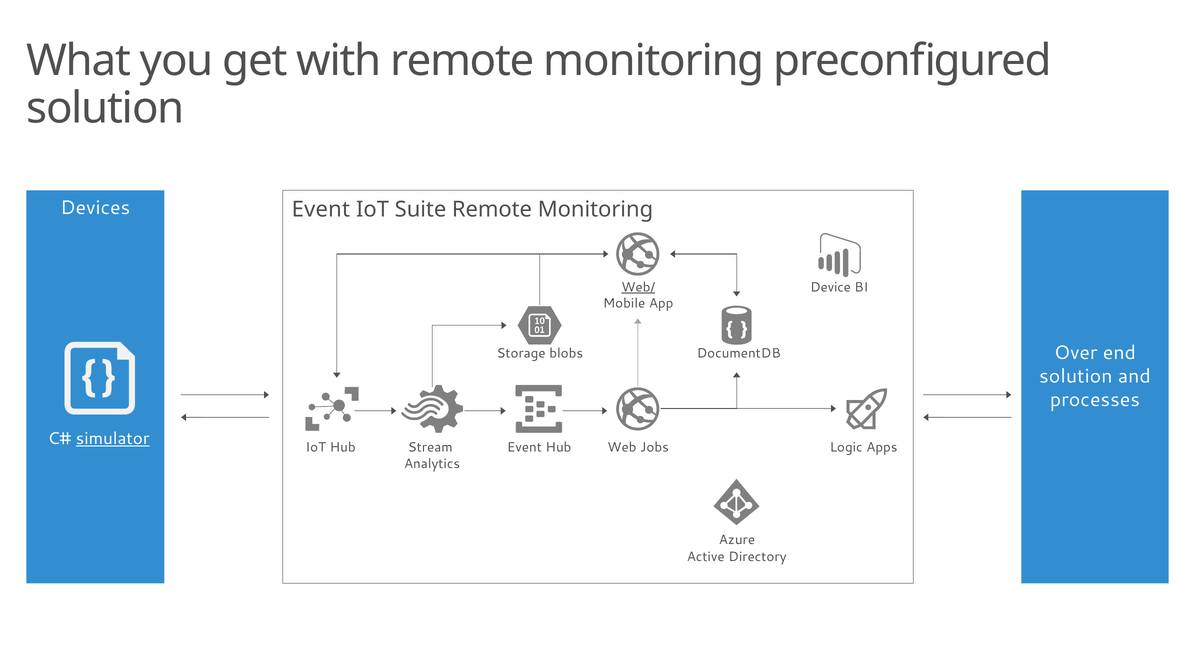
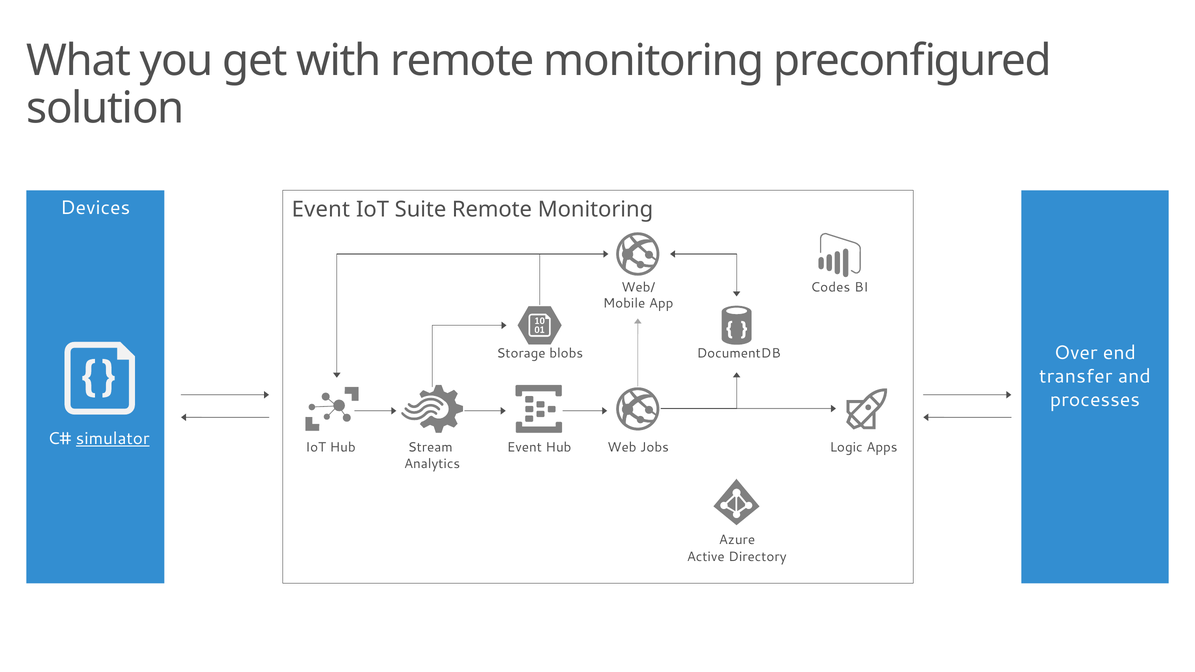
Web/ underline: present -> none
Device: Device -> Codes
solution at (1076, 377): solution -> transfer
